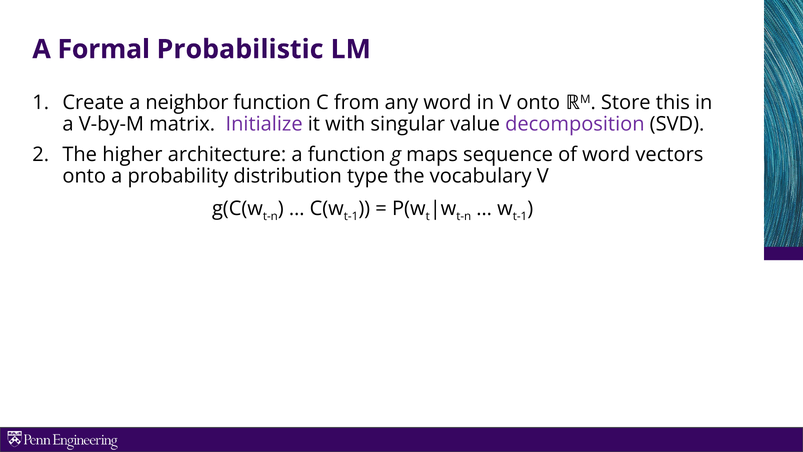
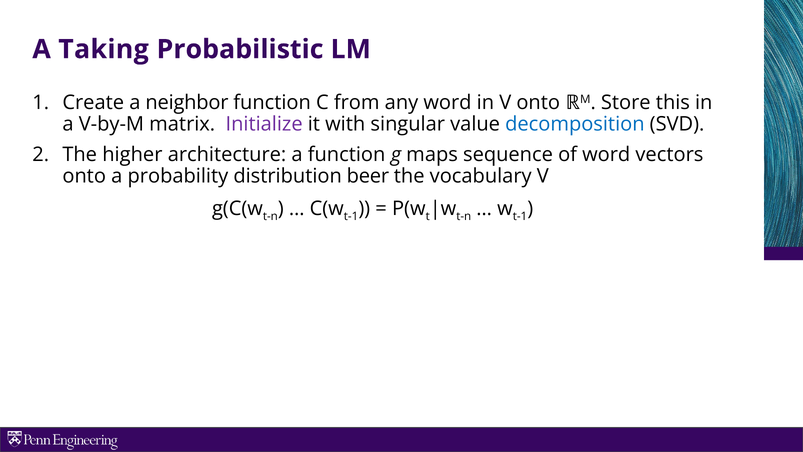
Formal: Formal -> Taking
decomposition colour: purple -> blue
type: type -> beer
